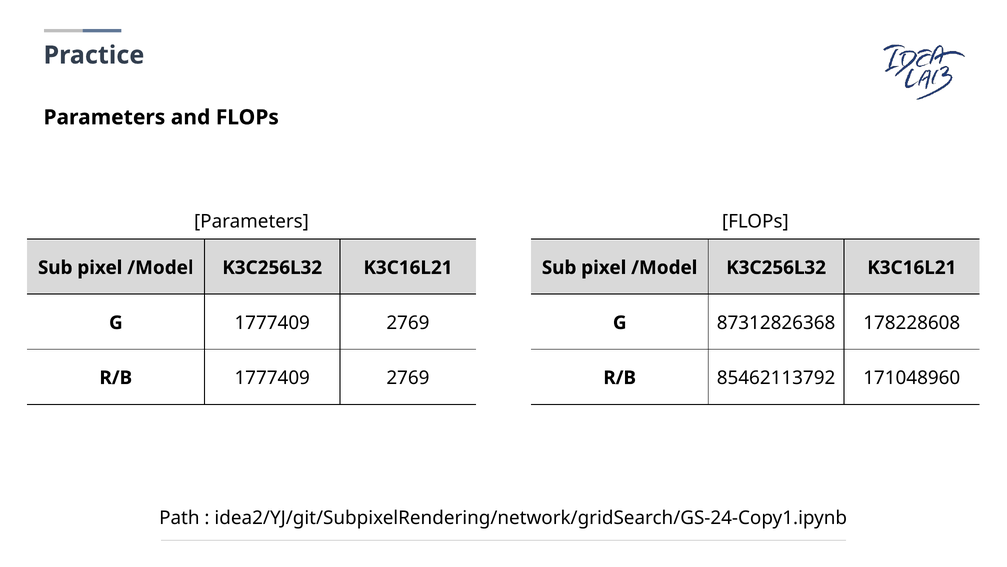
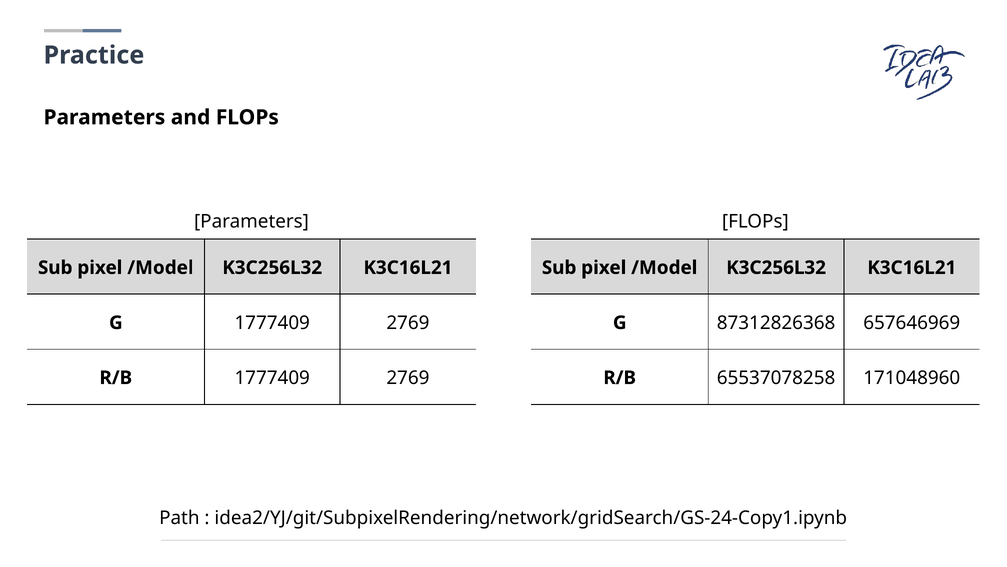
178228608: 178228608 -> 657646969
85462113792: 85462113792 -> 65537078258
